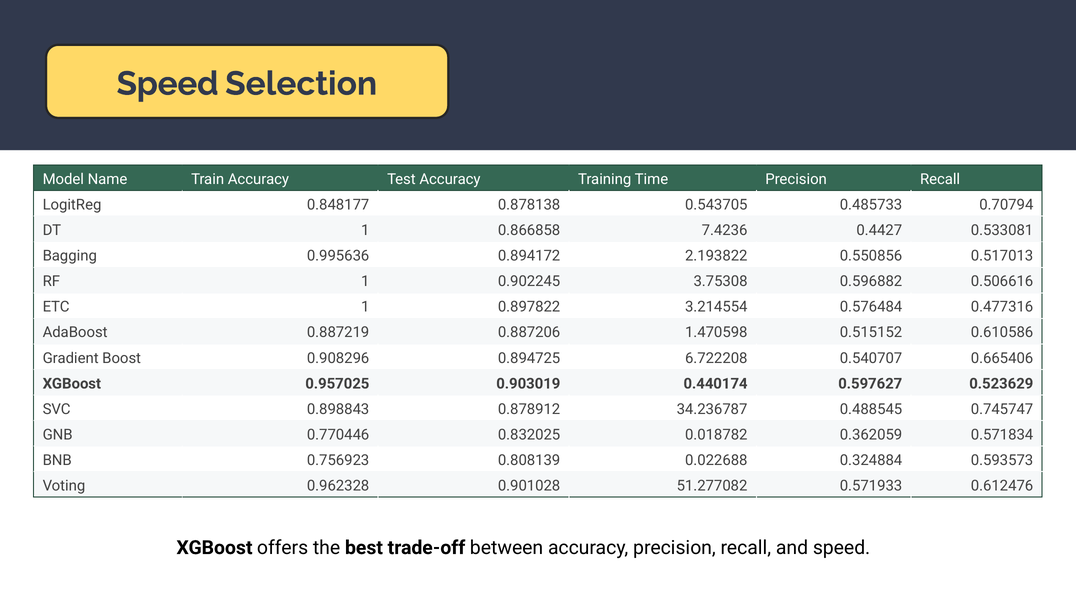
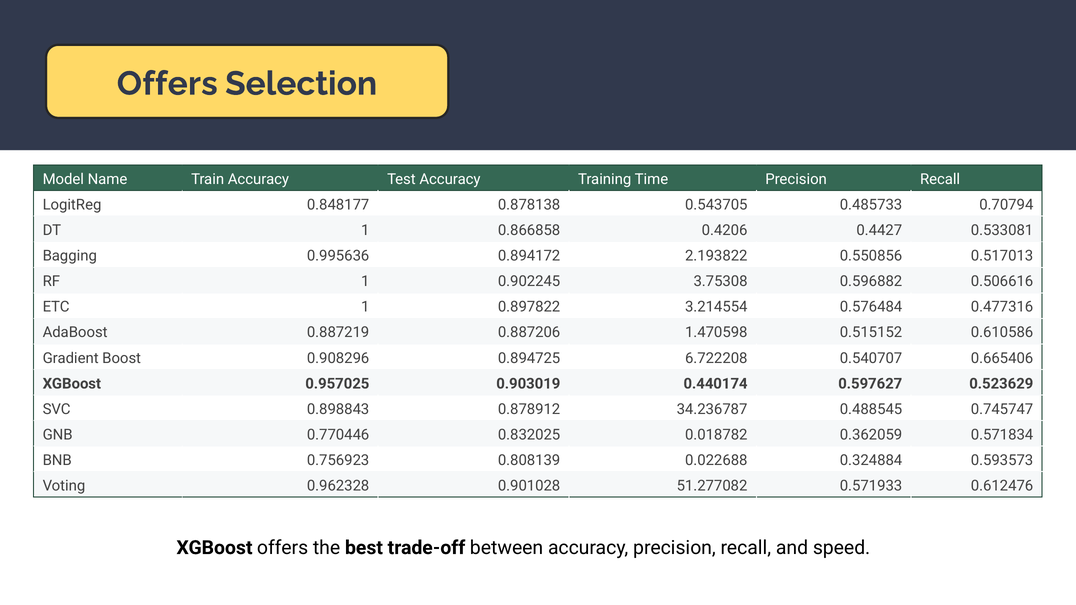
Speed at (168, 84): Speed -> Offers
7.4236: 7.4236 -> 0.4206
